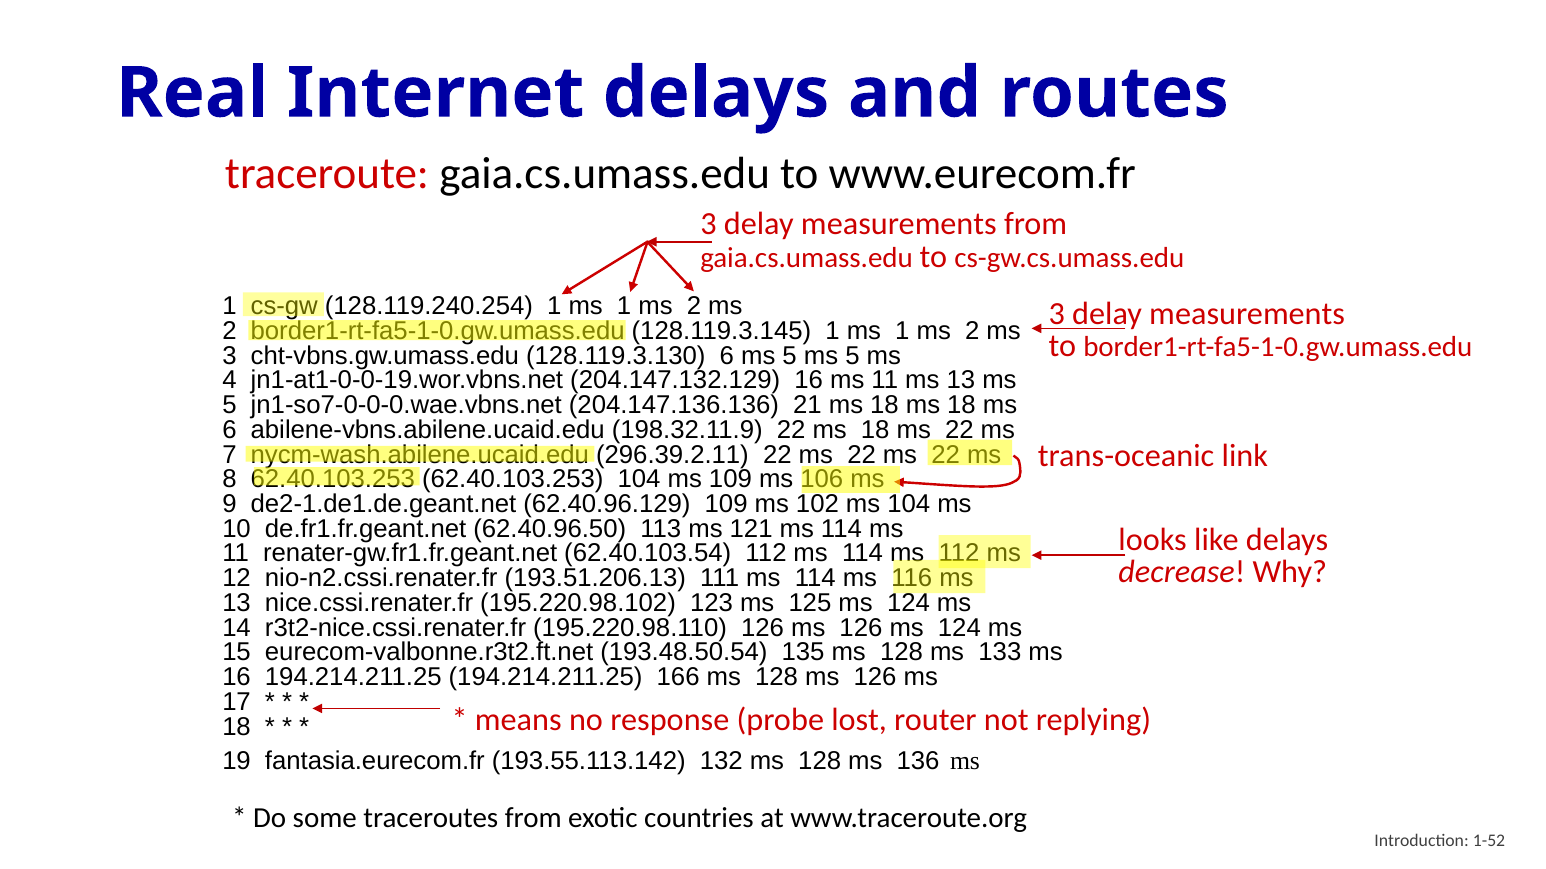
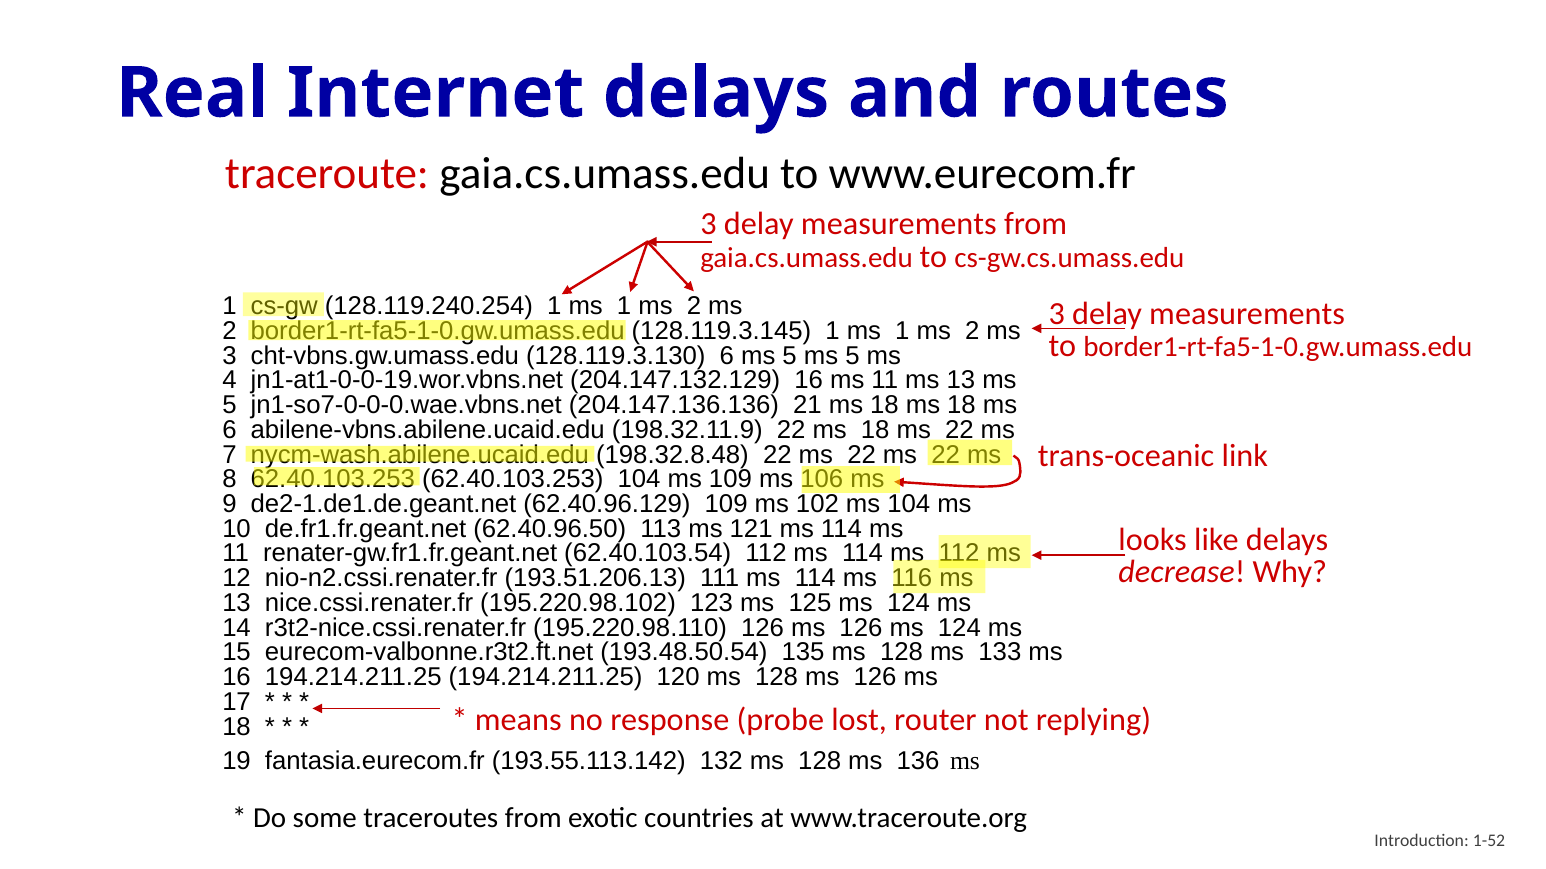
296.39.2.11: 296.39.2.11 -> 198.32.8.48
166: 166 -> 120
